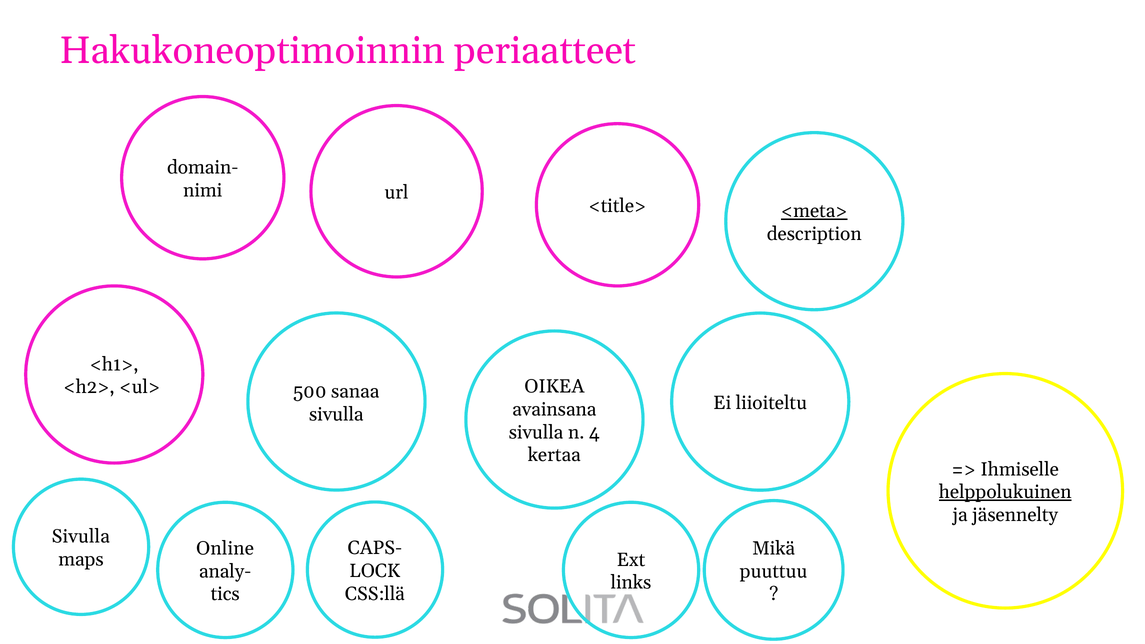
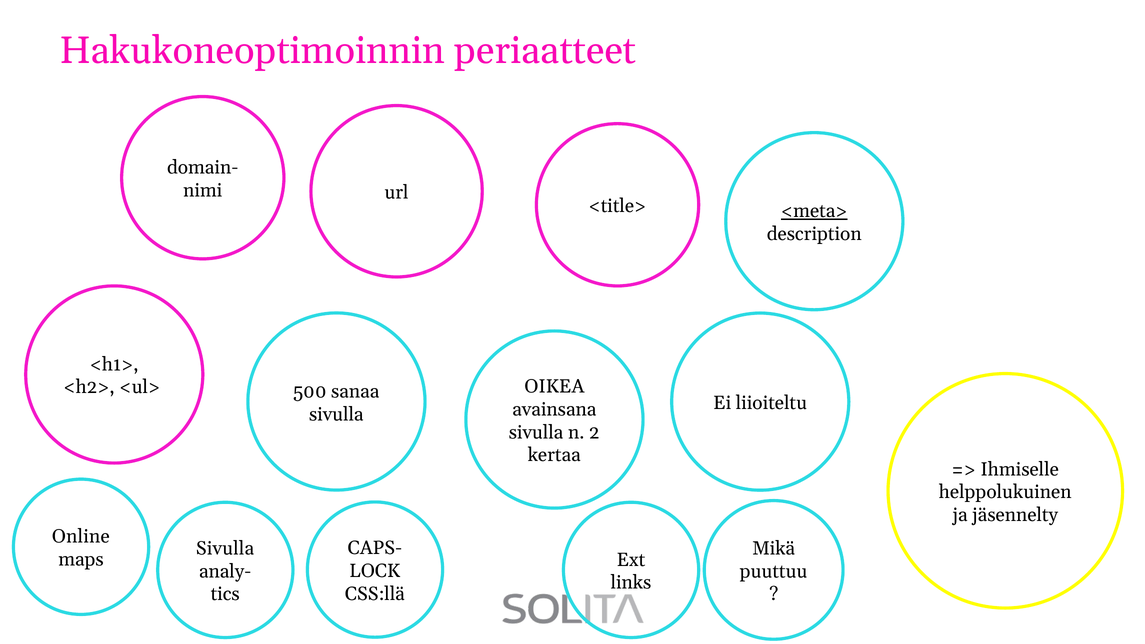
4: 4 -> 2
helppolukuinen underline: present -> none
Sivulla at (81, 537): Sivulla -> Online
Online at (225, 548): Online -> Sivulla
